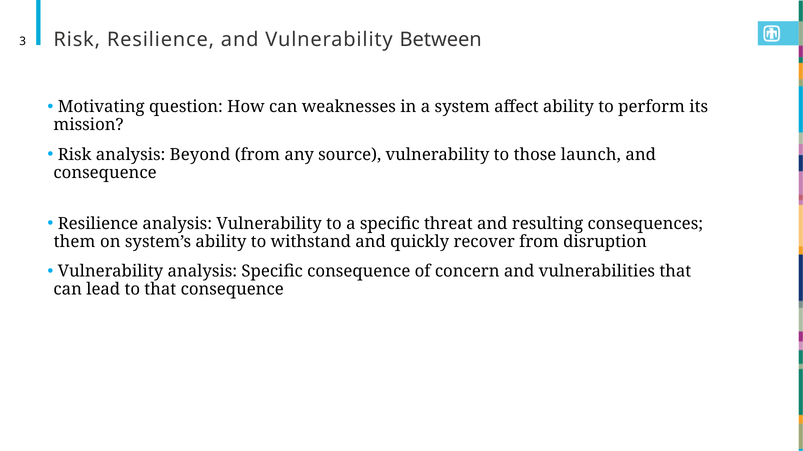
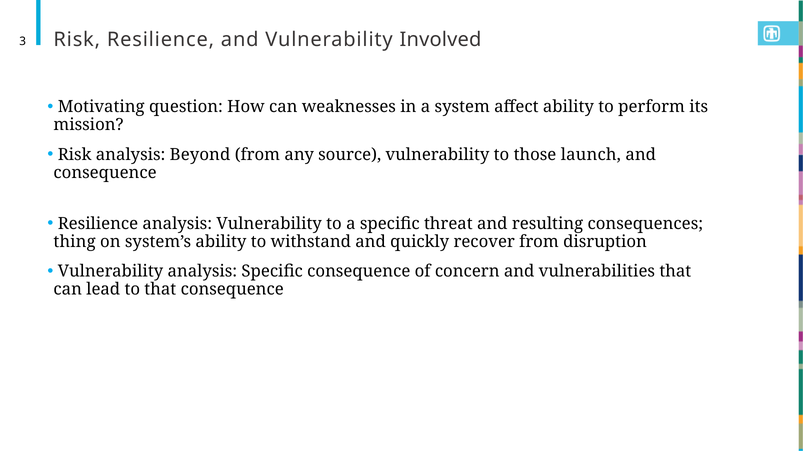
Between: Between -> Involved
them: them -> thing
